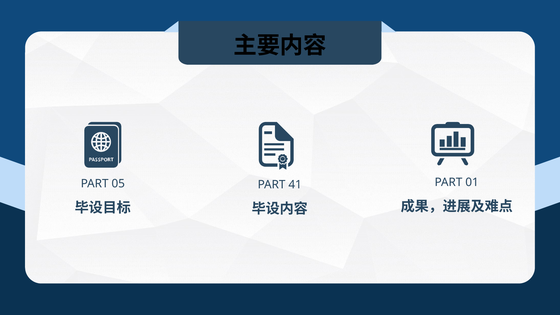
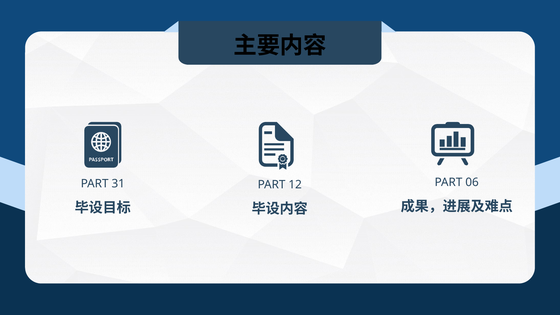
01: 01 -> 06
05: 05 -> 31
41: 41 -> 12
